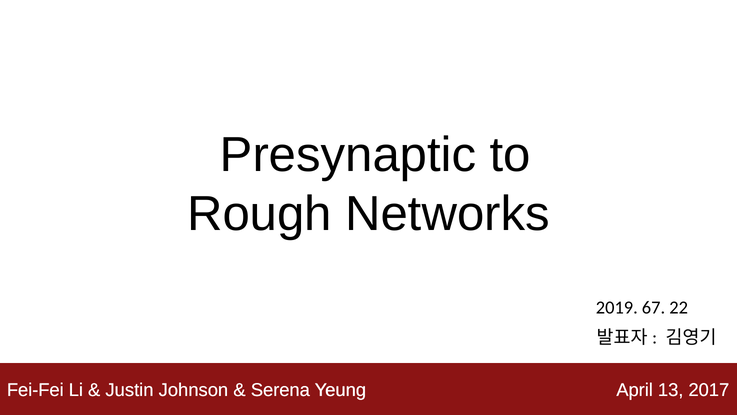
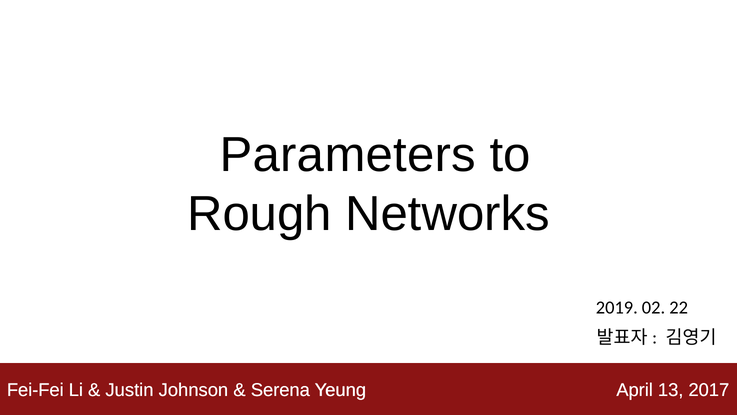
Presynaptic: Presynaptic -> Parameters
67: 67 -> 02
